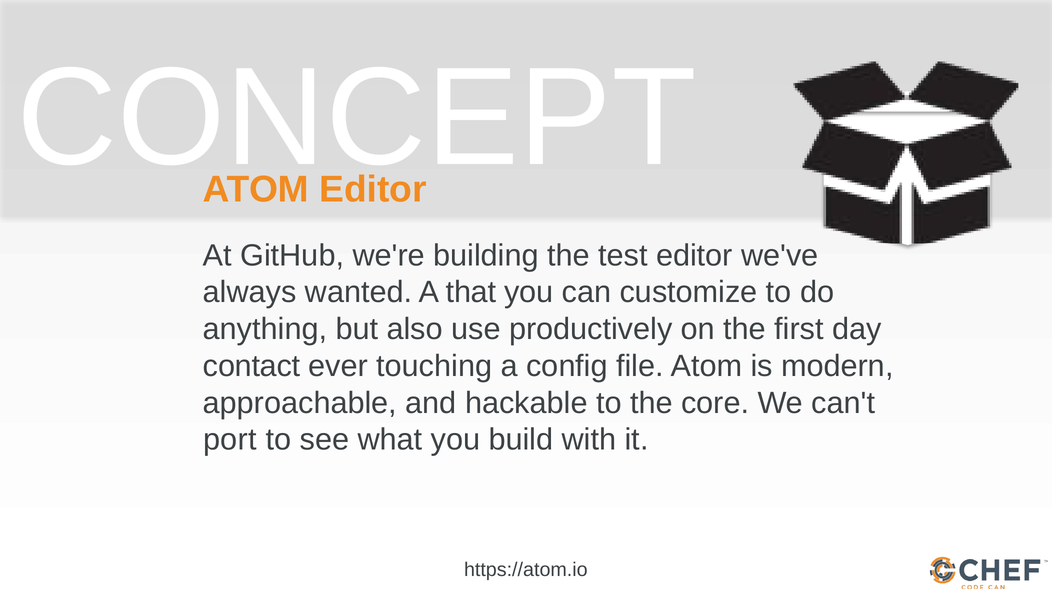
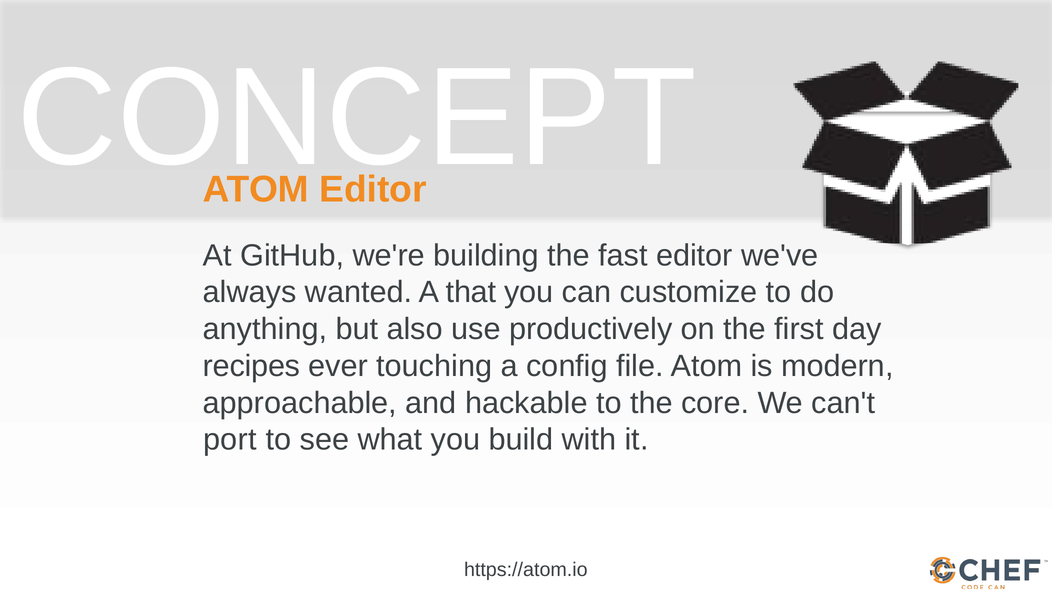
test: test -> fast
contact: contact -> recipes
